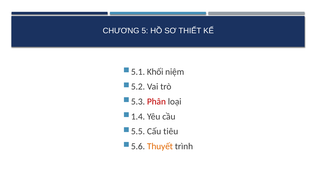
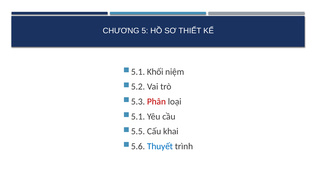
1.4 at (138, 116): 1.4 -> 5.1
tiêu: tiêu -> khai
Thuyết colour: orange -> blue
